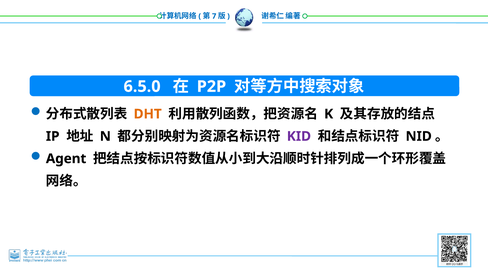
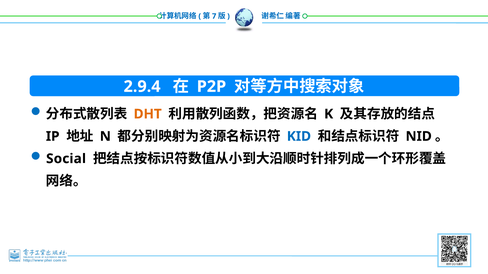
6.5.0: 6.5.0 -> 2.9.4
KID colour: purple -> blue
Agent: Agent -> Social
